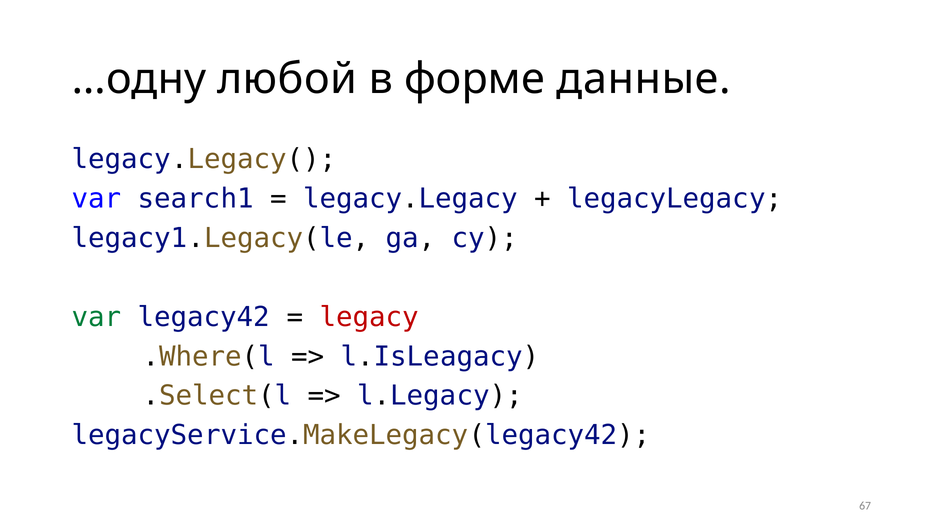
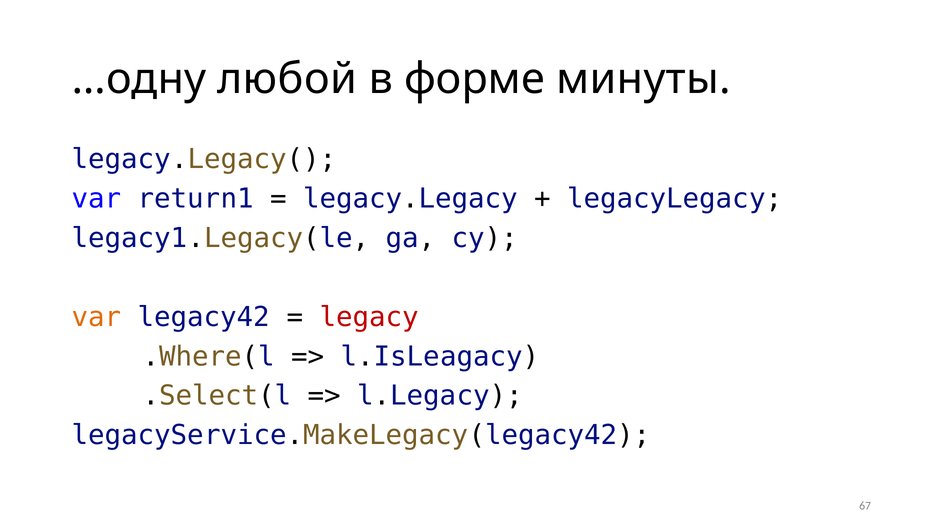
данные: данные -> минуты
search1: search1 -> return1
var at (97, 317) colour: green -> orange
